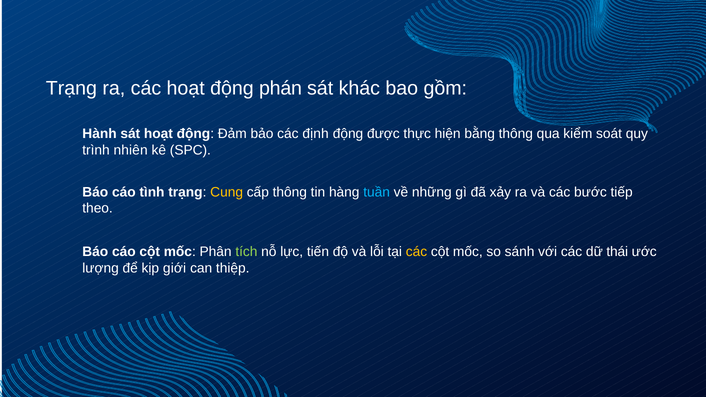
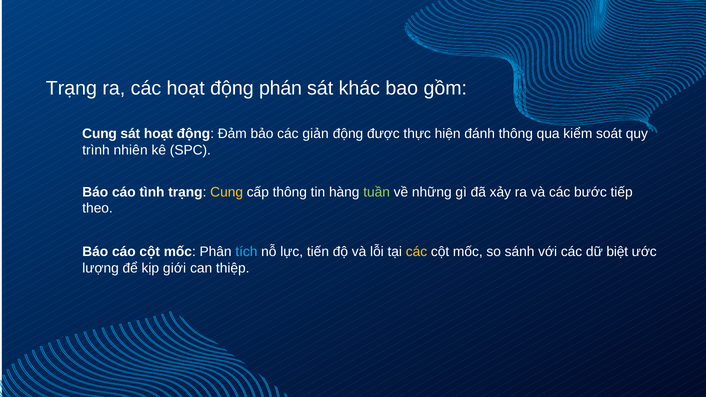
Hành at (99, 134): Hành -> Cung
định: định -> giản
bằng: bằng -> đánh
tuần colour: light blue -> light green
tích colour: light green -> light blue
thái: thái -> biệt
